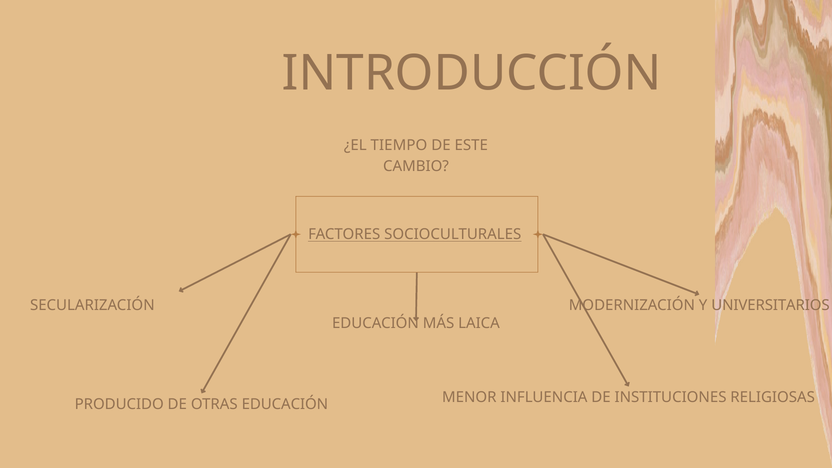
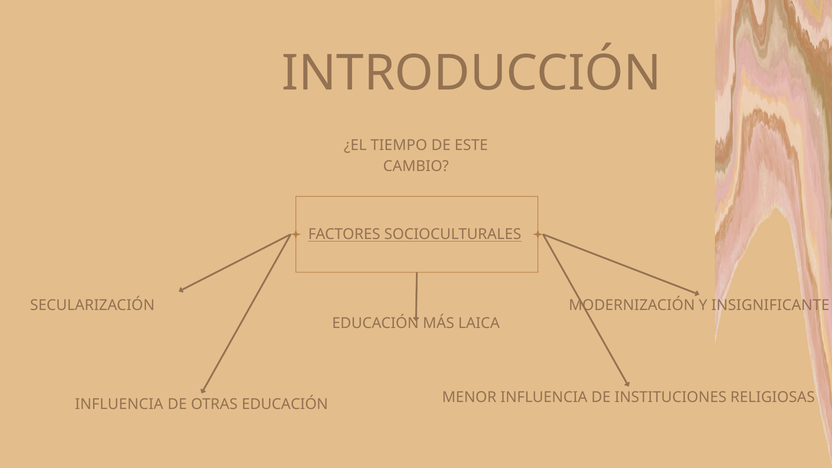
UNIVERSITARIOS: UNIVERSITARIOS -> INSIGNIFICANTE
PRODUCIDO at (119, 404): PRODUCIDO -> INFLUENCIA
